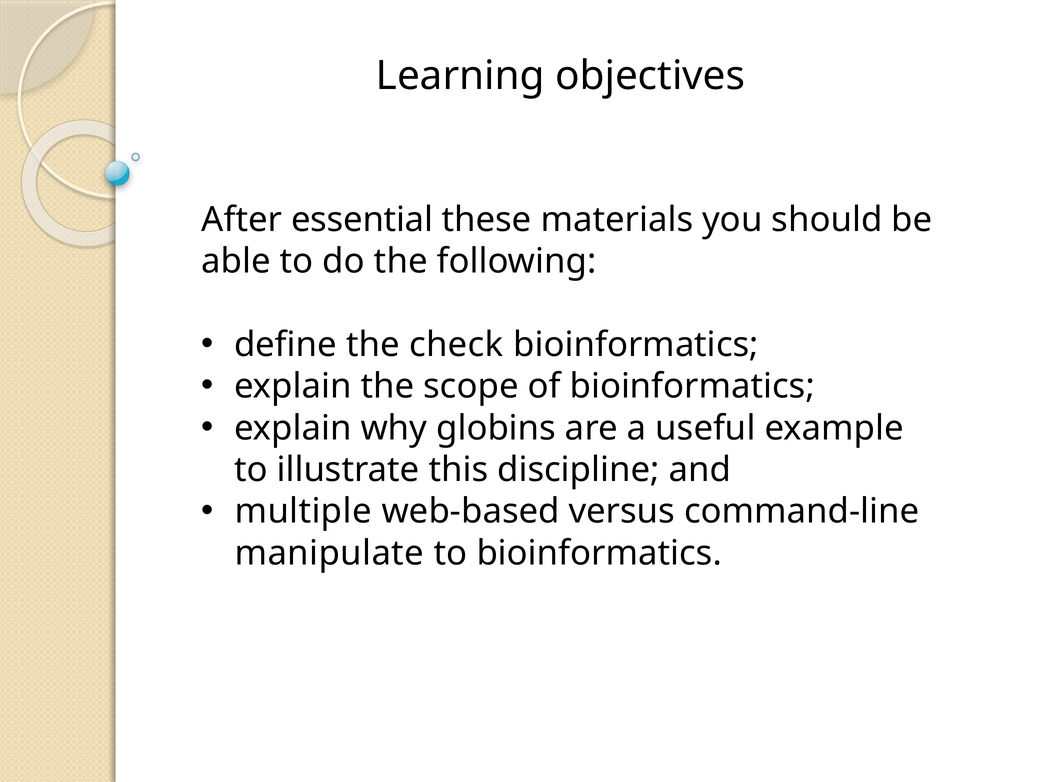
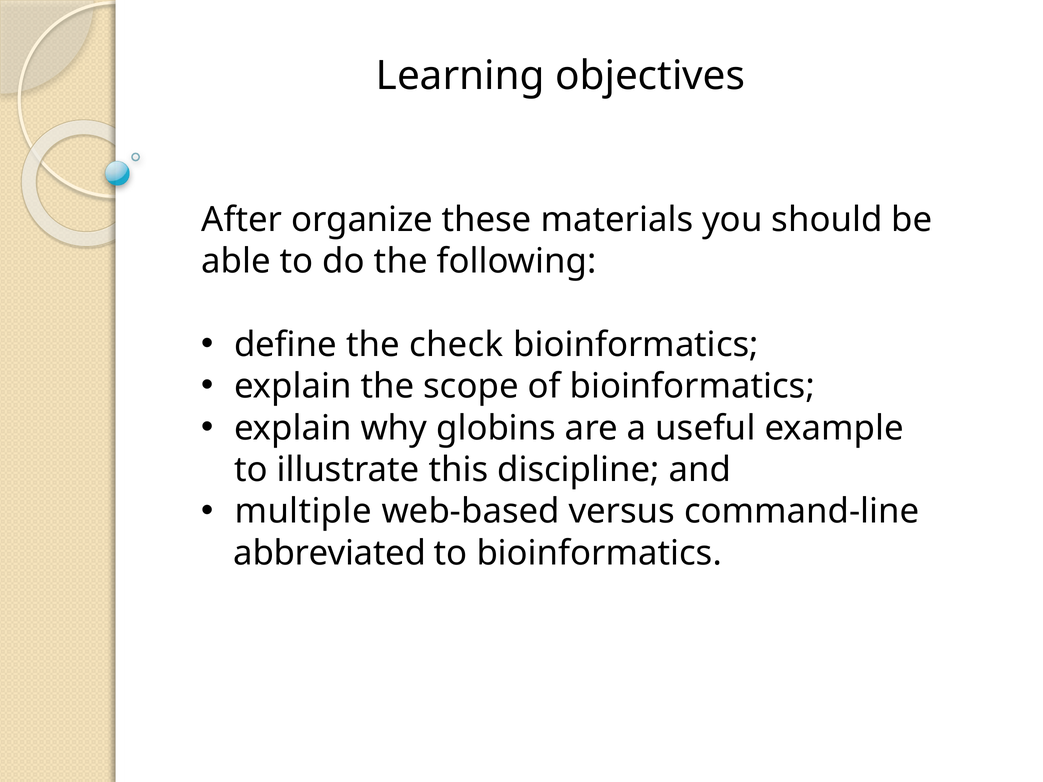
essential: essential -> organize
manipulate: manipulate -> abbreviated
